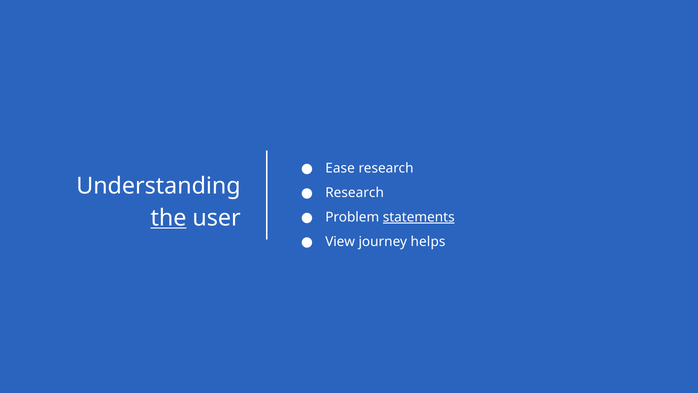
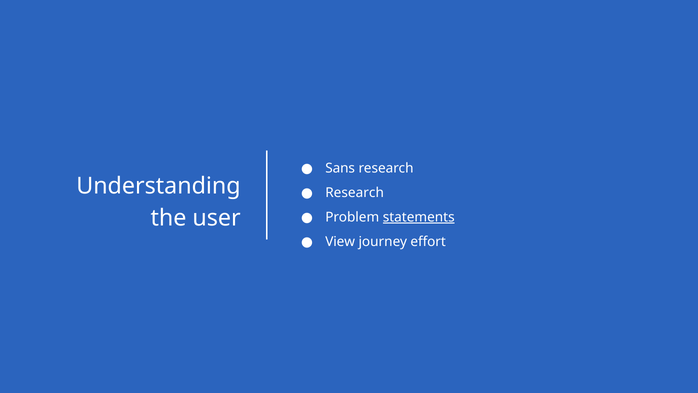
Ease: Ease -> Sans
the underline: present -> none
helps: helps -> effort
